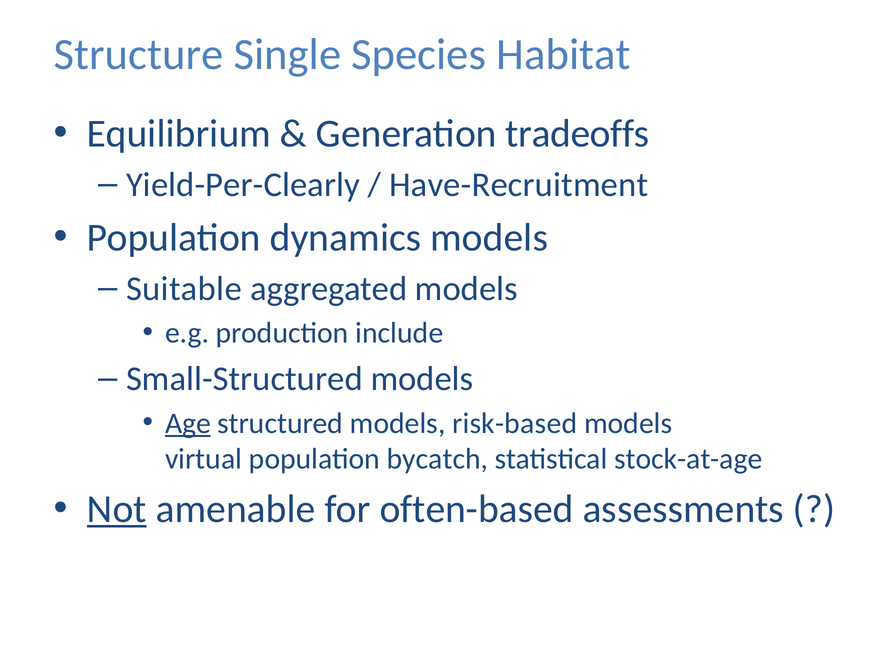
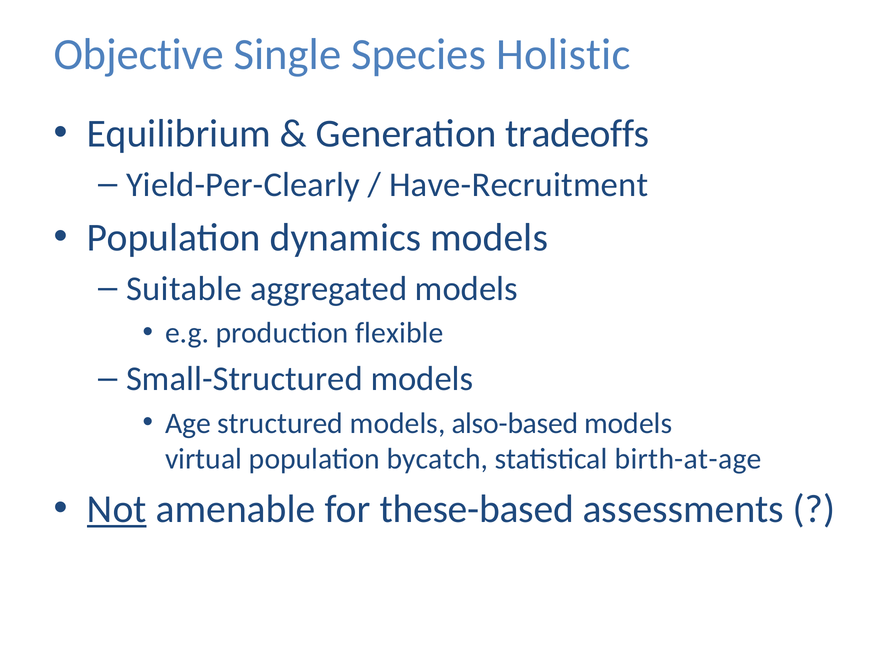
Structure: Structure -> Objective
Habitat: Habitat -> Holistic
include: include -> flexible
Age underline: present -> none
risk-based: risk-based -> also-based
stock-at-age: stock-at-age -> birth-at-age
often-based: often-based -> these-based
